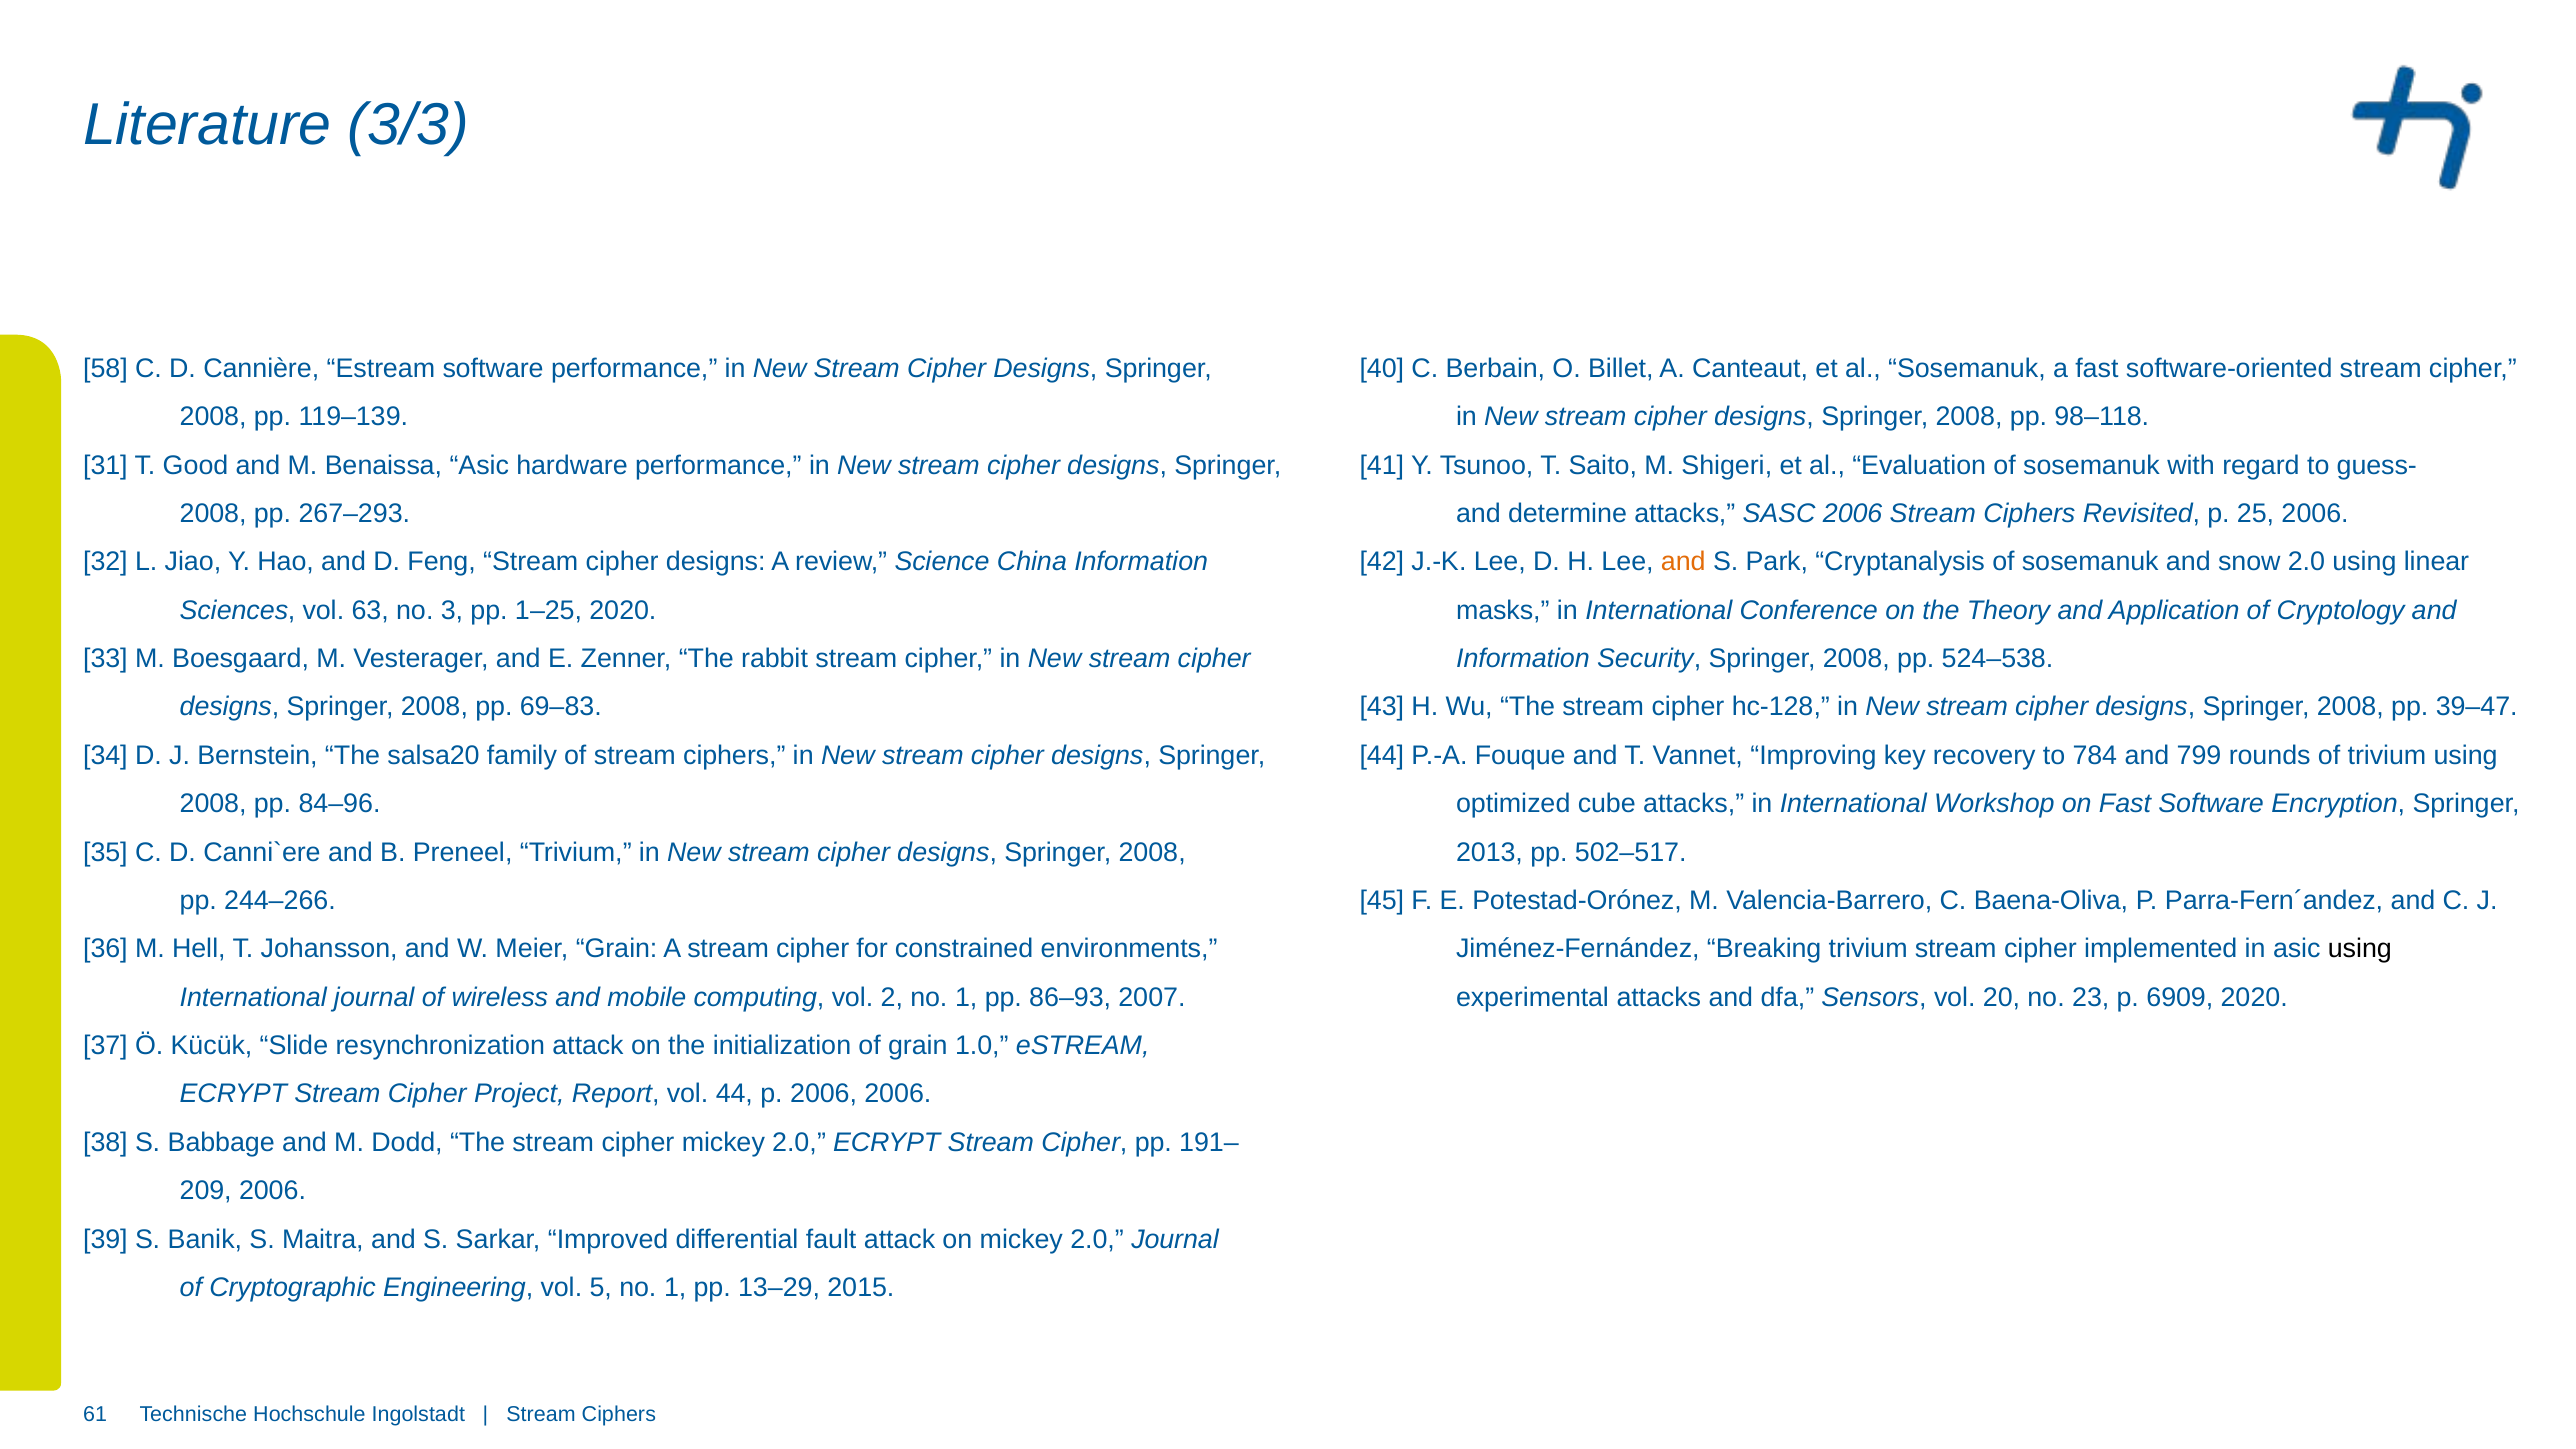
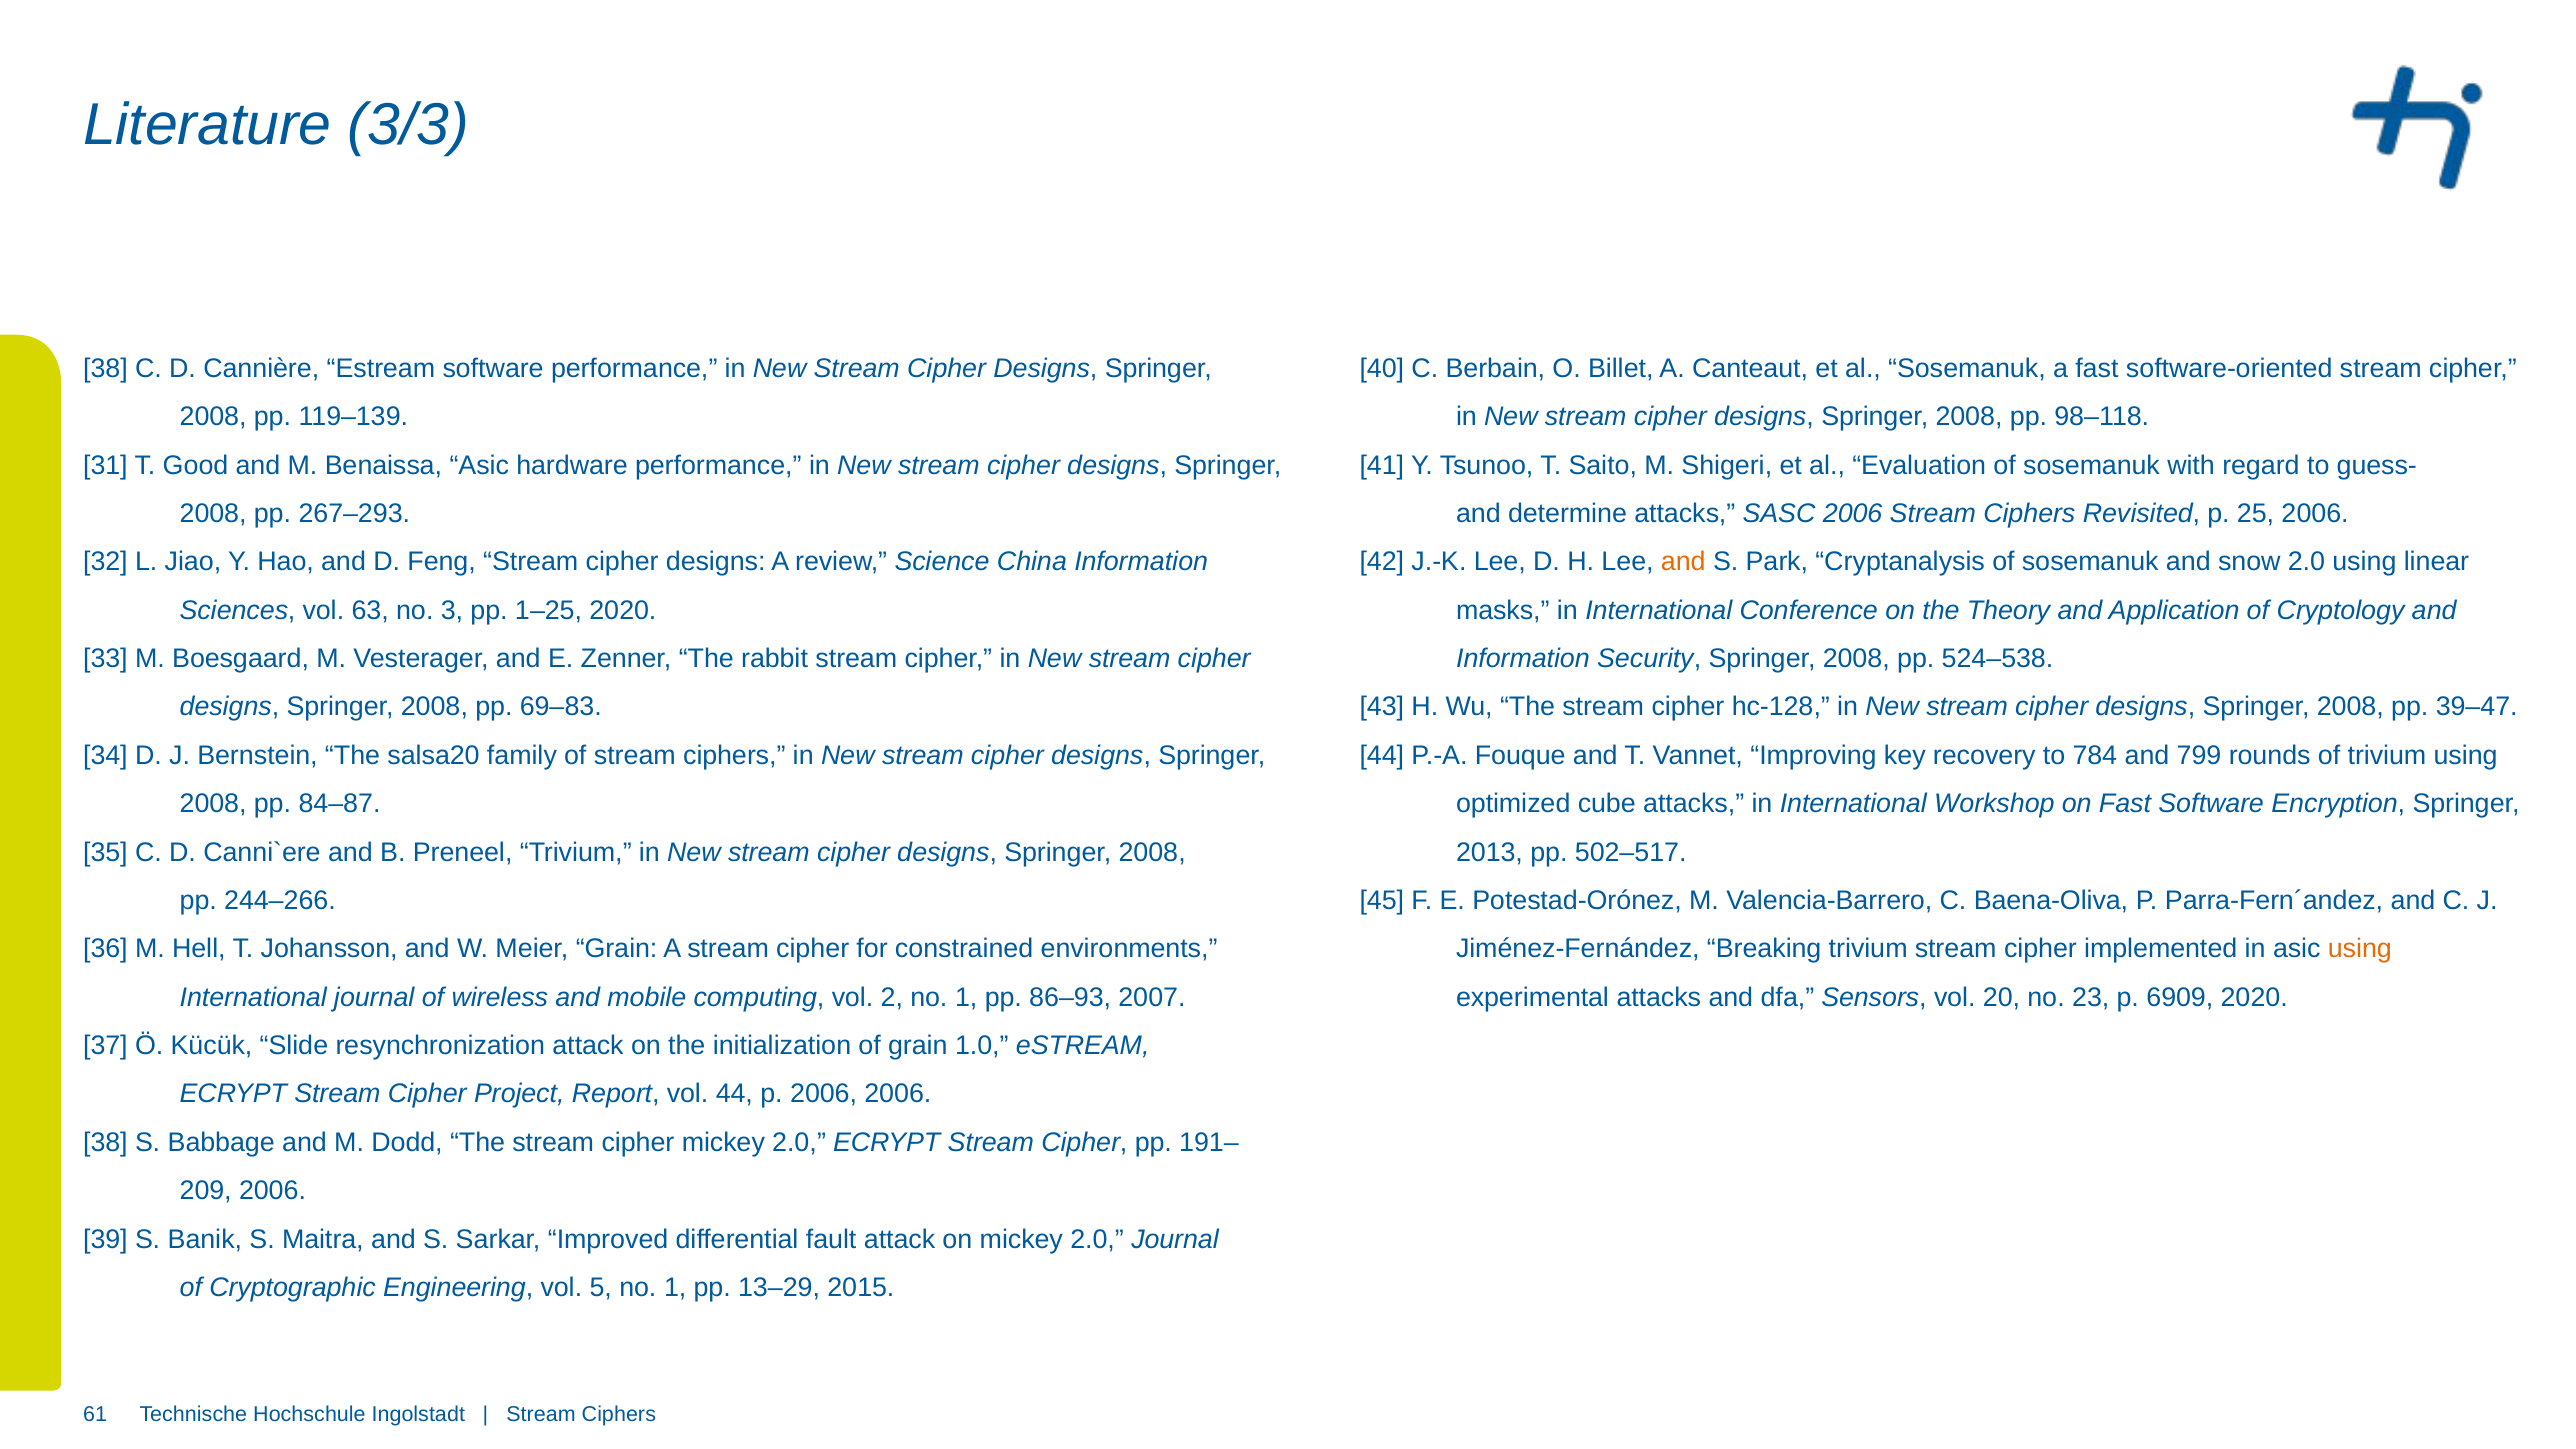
58 at (105, 368): 58 -> 38
84–96: 84–96 -> 84–87
using at (2360, 949) colour: black -> orange
